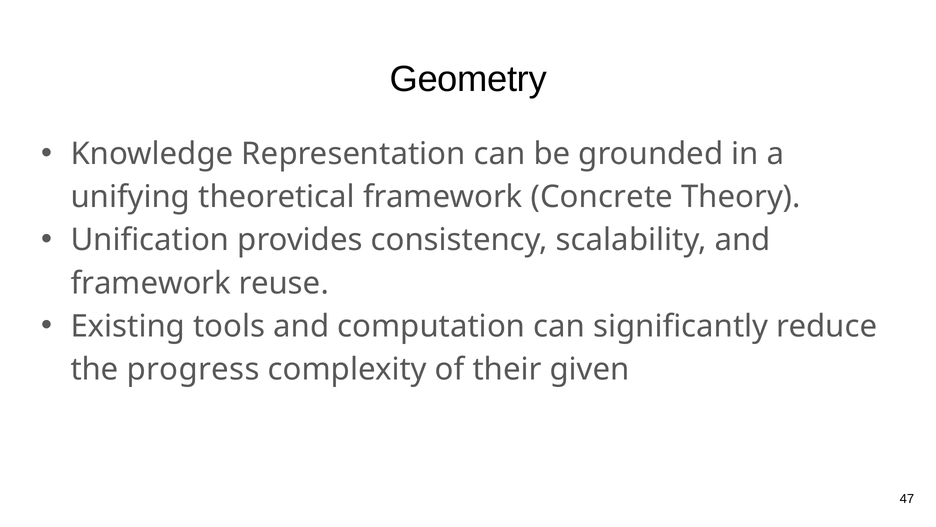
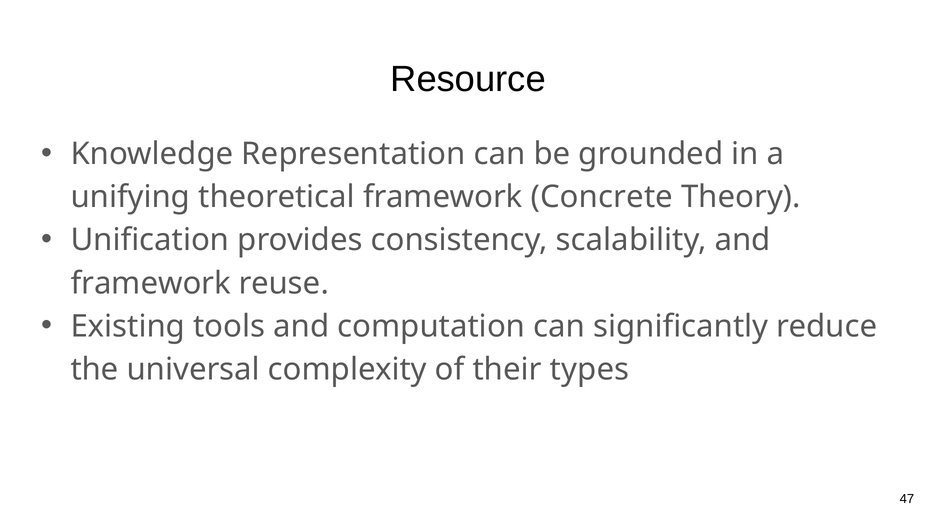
Geometry: Geometry -> Resource
progress: progress -> universal
given: given -> types
